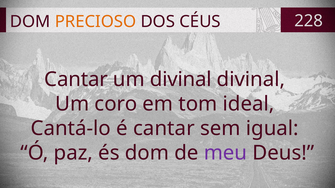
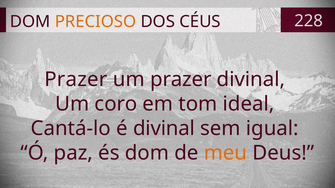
Cantar at (76, 80): Cantar -> Prazer
um divinal: divinal -> prazer
é cantar: cantar -> divinal
meu colour: purple -> orange
